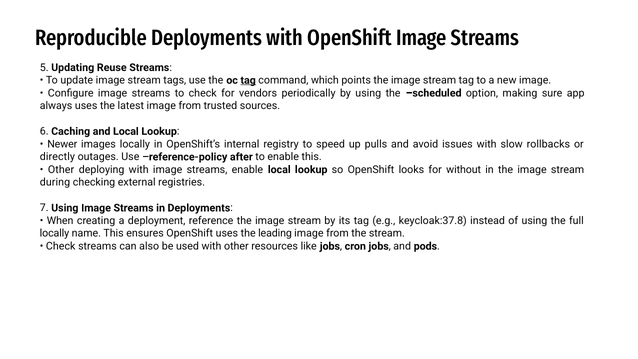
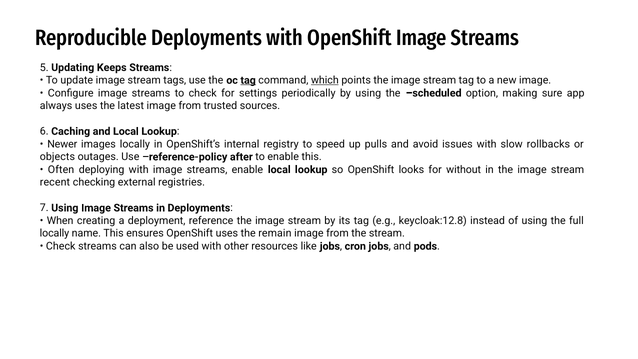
Reuse: Reuse -> Keeps
which underline: none -> present
vendors: vendors -> settings
directly: directly -> objects
Other at (61, 170): Other -> Often
during: during -> recent
keycloak:37.8: keycloak:37.8 -> keycloak:12.8
leading: leading -> remain
